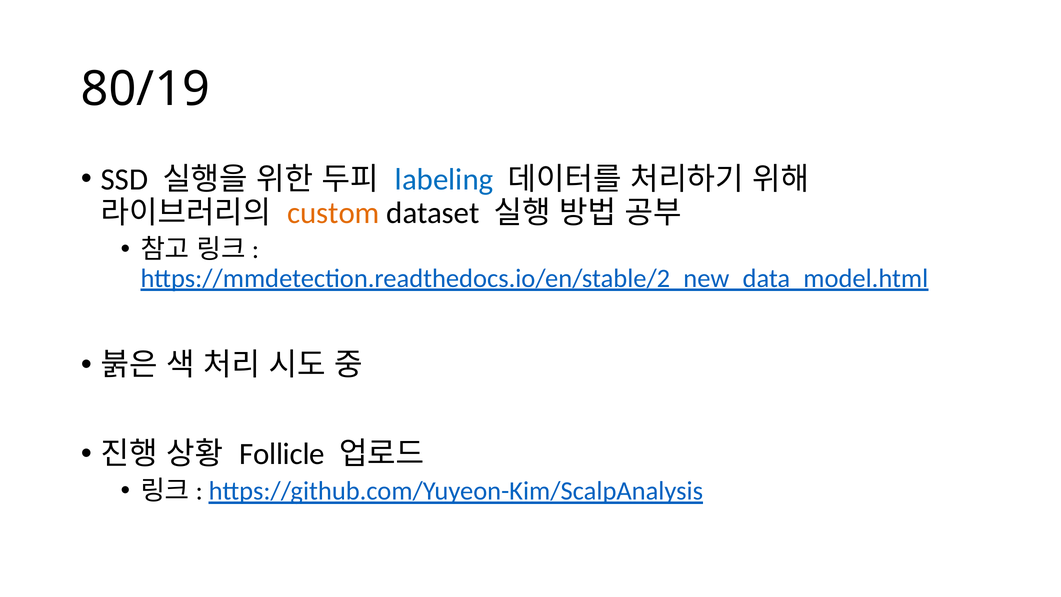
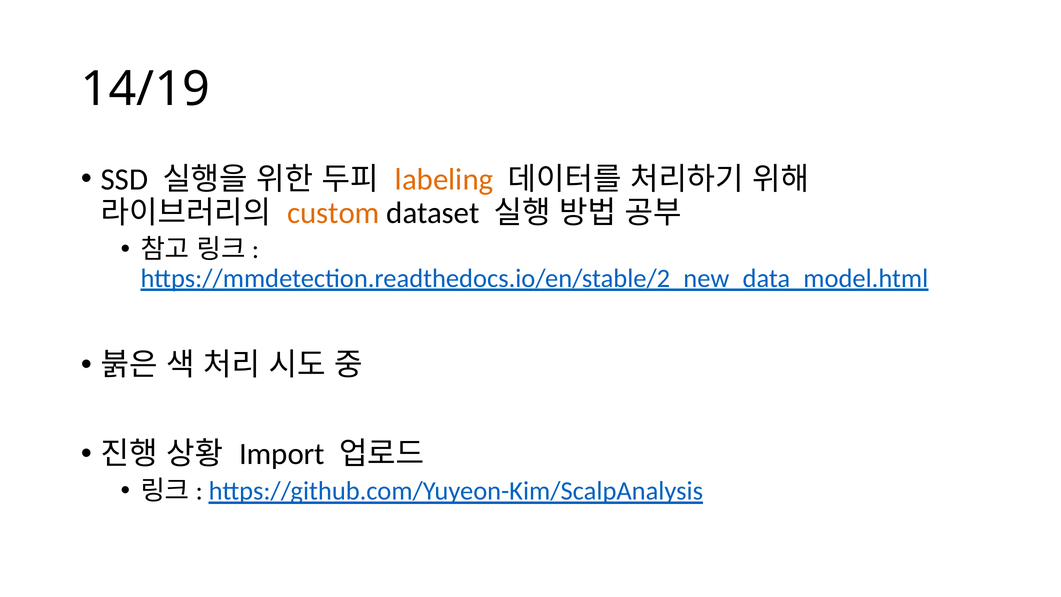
80/19: 80/19 -> 14/19
labeling colour: blue -> orange
Follicle: Follicle -> Import
